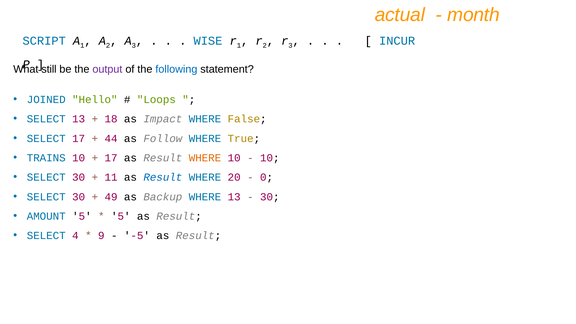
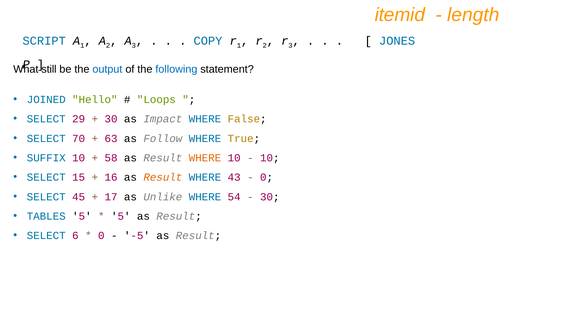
actual: actual -> itemid
month: month -> length
WISE: WISE -> COPY
INCUR: INCUR -> JONES
output colour: purple -> blue
SELECT 13: 13 -> 29
18 at (111, 119): 18 -> 30
SELECT 17: 17 -> 70
44: 44 -> 63
TRAINS: TRAINS -> SUFFIX
17 at (111, 158): 17 -> 58
30 at (79, 177): 30 -> 15
11: 11 -> 16
Result at (163, 177) colour: blue -> orange
20: 20 -> 43
30 at (79, 197): 30 -> 45
49: 49 -> 17
Backup: Backup -> Unlike
WHERE 13: 13 -> 54
AMOUNT: AMOUNT -> TABLES
4: 4 -> 6
9 at (101, 236): 9 -> 0
